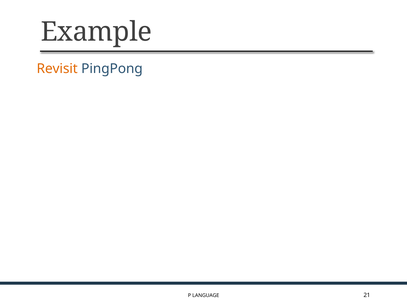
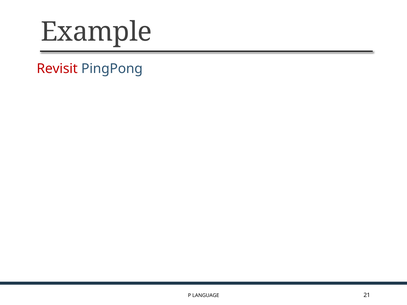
Revisit colour: orange -> red
